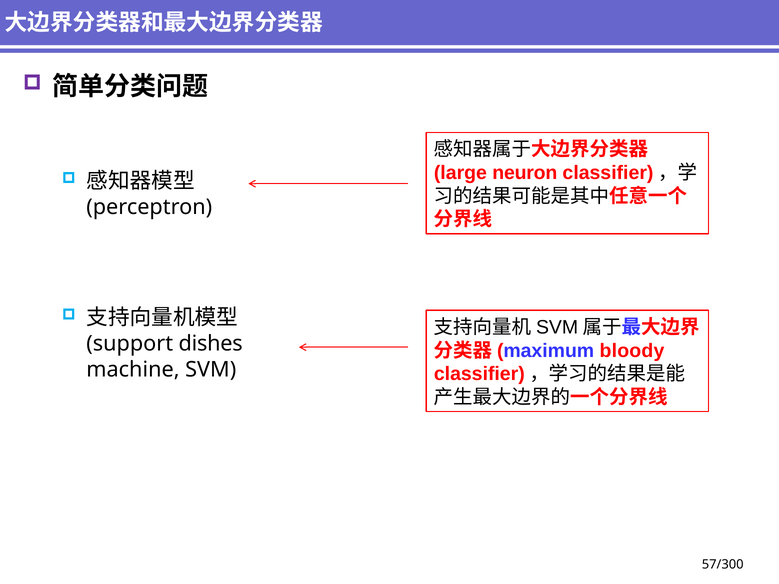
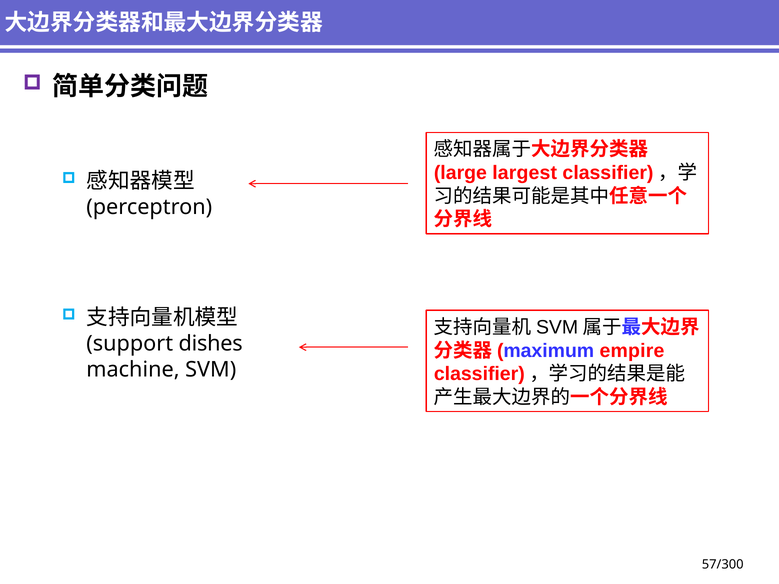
neuron: neuron -> largest
bloody: bloody -> empire
